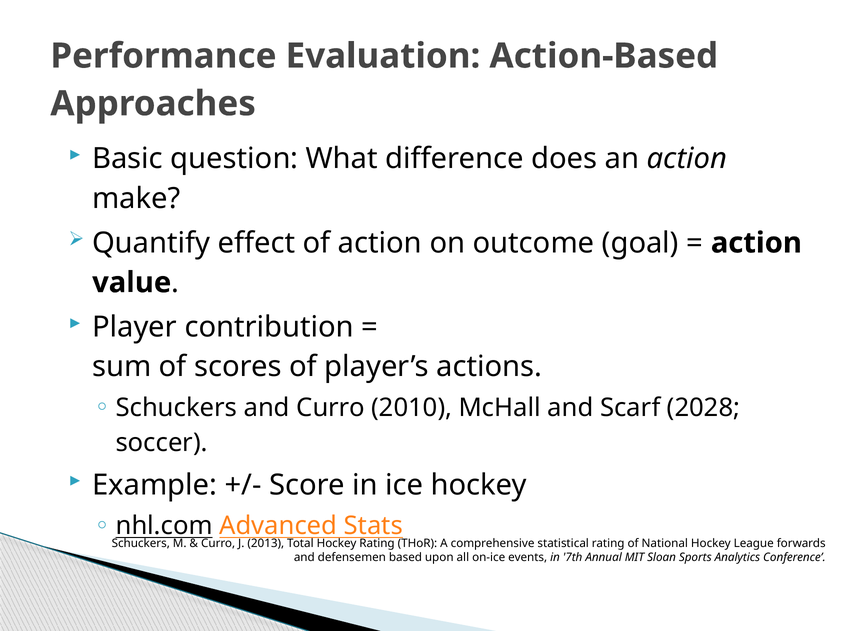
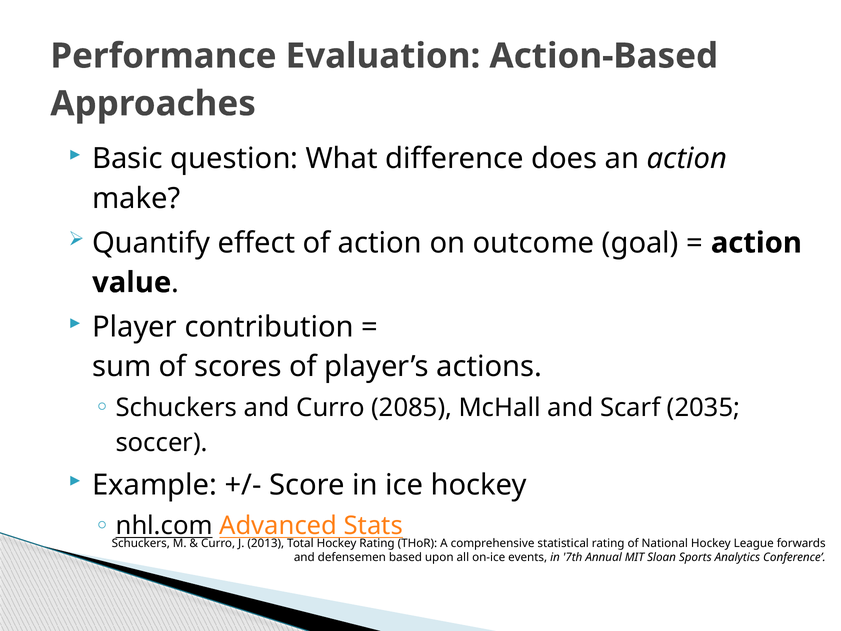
2010: 2010 -> 2085
2028: 2028 -> 2035
